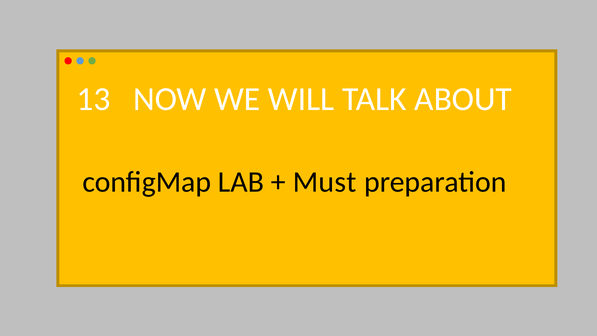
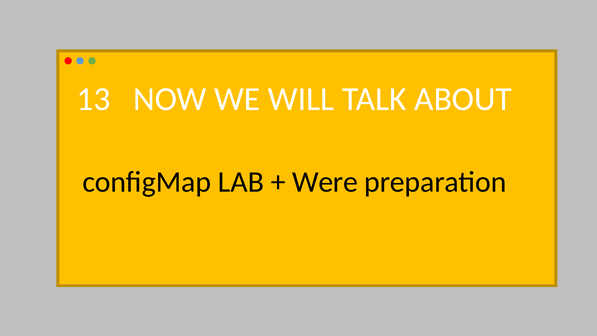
Must: Must -> Were
